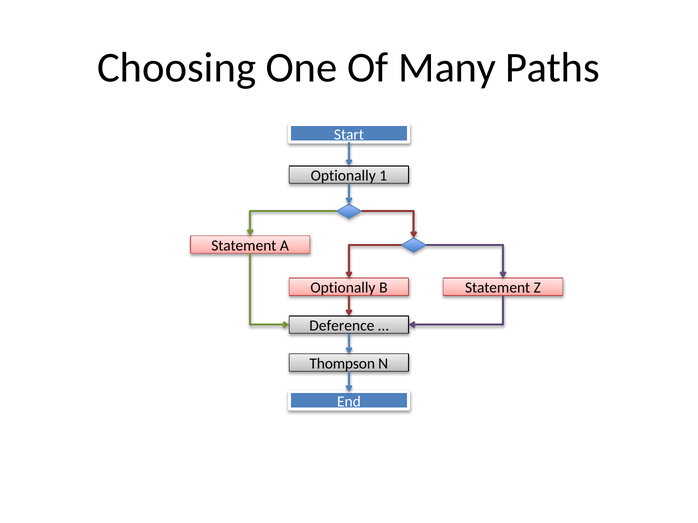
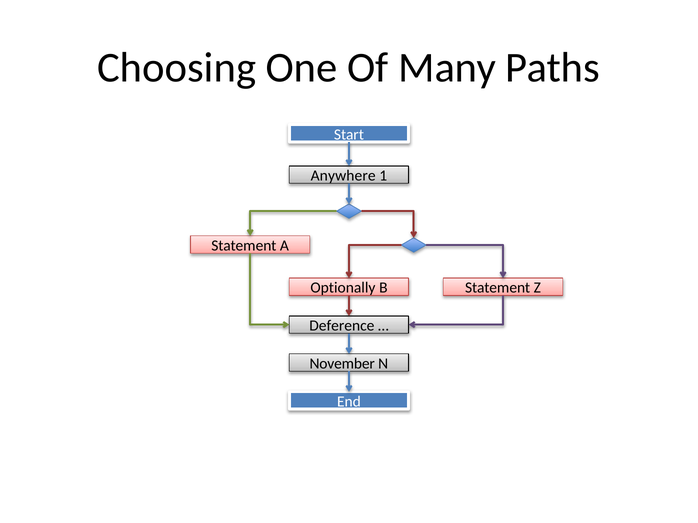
Optionally at (343, 176): Optionally -> Anywhere
Thompson: Thompson -> November
